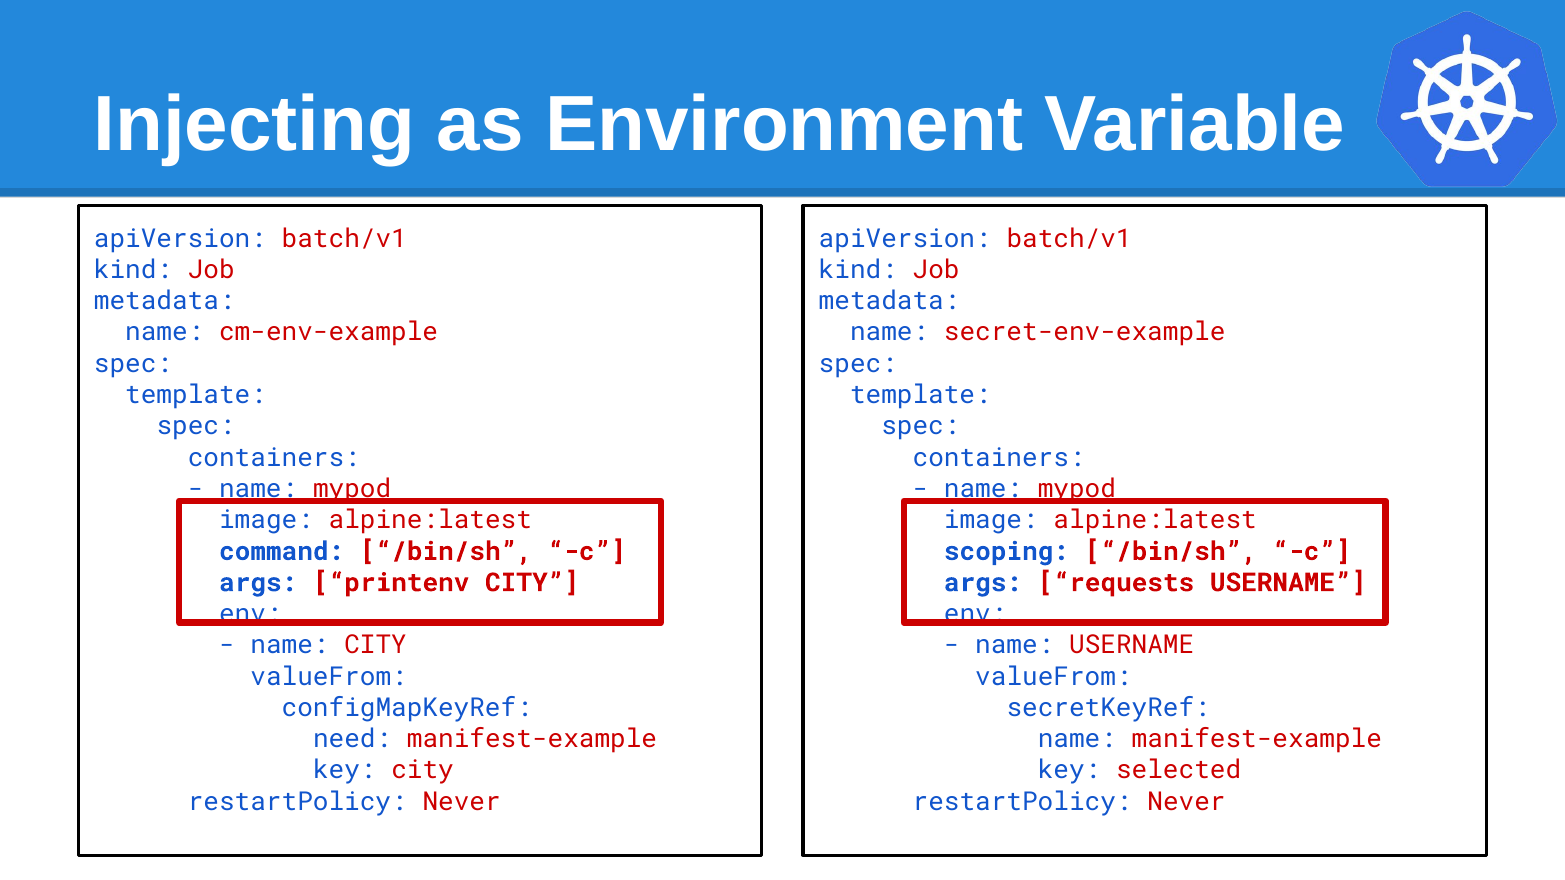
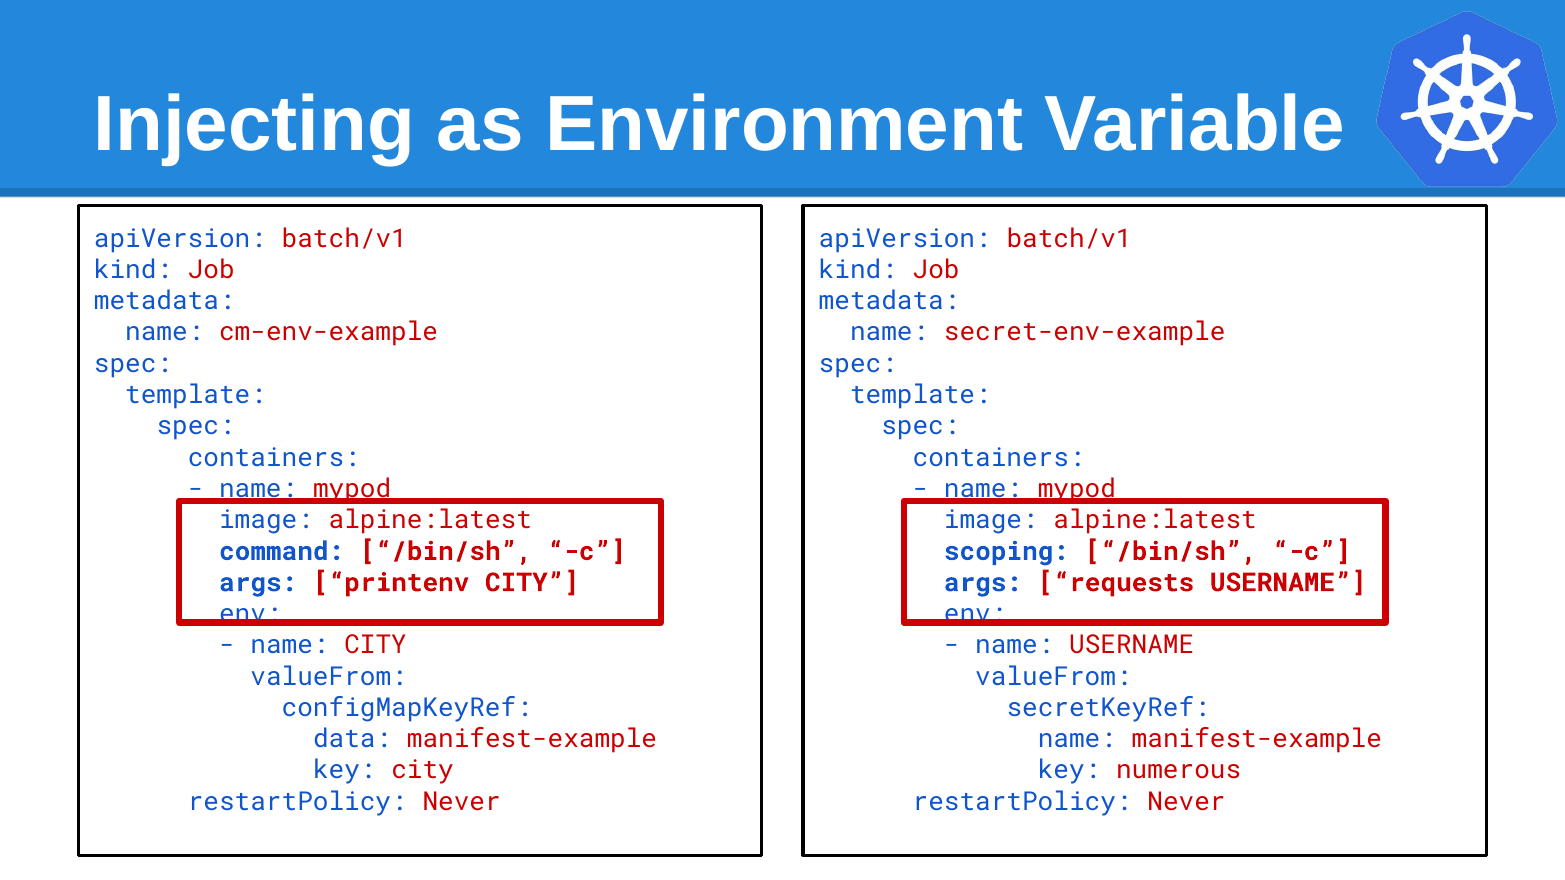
need: need -> data
selected: selected -> numerous
